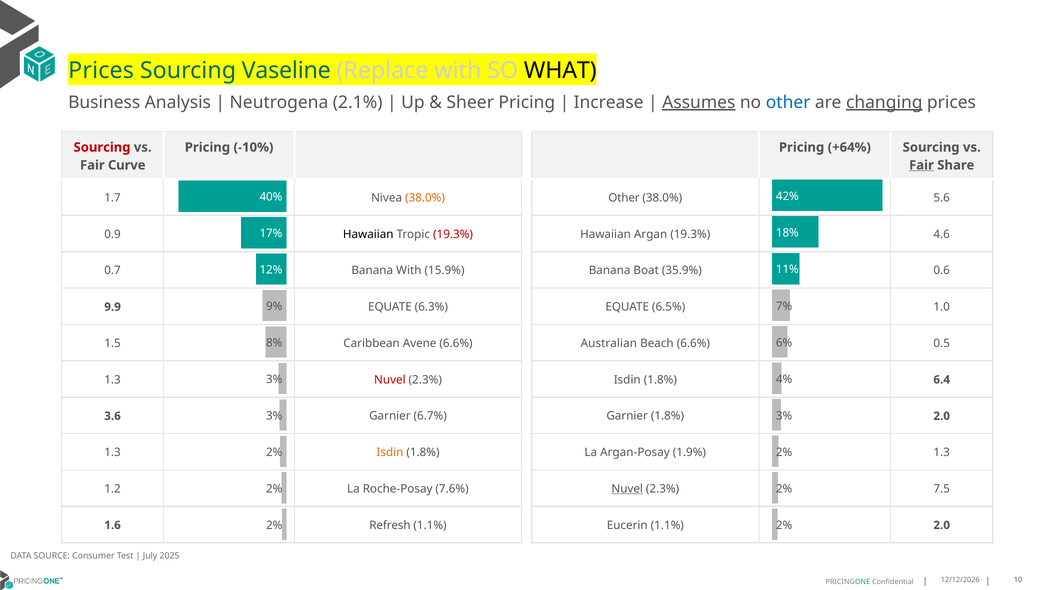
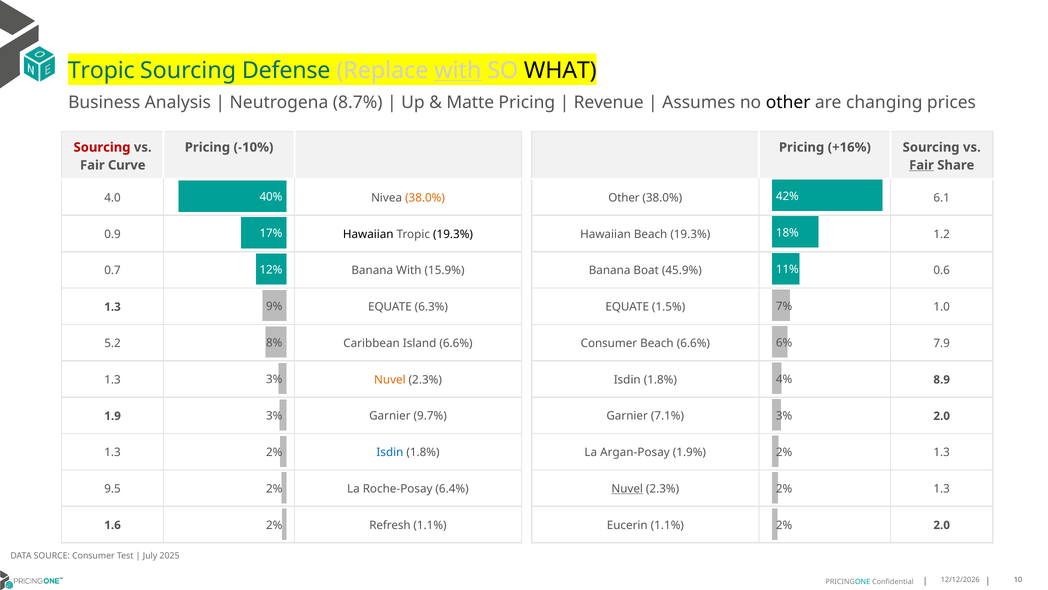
Prices at (101, 70): Prices -> Tropic
Vaseline: Vaseline -> Defense
with at (458, 70) underline: none -> present
2.1%: 2.1% -> 8.7%
Sheer: Sheer -> Matte
Increase: Increase -> Revenue
Assumes underline: present -> none
other at (788, 102) colour: blue -> black
changing underline: present -> none
+64%: +64% -> +16%
1.7: 1.7 -> 4.0
5.6: 5.6 -> 6.1
19.3% at (453, 234) colour: red -> black
Hawaiian Argan: Argan -> Beach
4.6: 4.6 -> 1.2
35.9%: 35.9% -> 45.9%
6.5%: 6.5% -> 1.5%
9.9 at (113, 307): 9.9 -> 1.3
1.5: 1.5 -> 5.2
Avene: Avene -> Island
Australian at (609, 343): Australian -> Consumer
0.5: 0.5 -> 7.9
Nuvel at (390, 379) colour: red -> orange
6.4: 6.4 -> 8.9
Garnier 1.8%: 1.8% -> 7.1%
3.6: 3.6 -> 1.9
6.7%: 6.7% -> 9.7%
Isdin at (390, 452) colour: orange -> blue
1.2: 1.2 -> 9.5
7.6%: 7.6% -> 6.4%
2.3% 7.5: 7.5 -> 1.3
